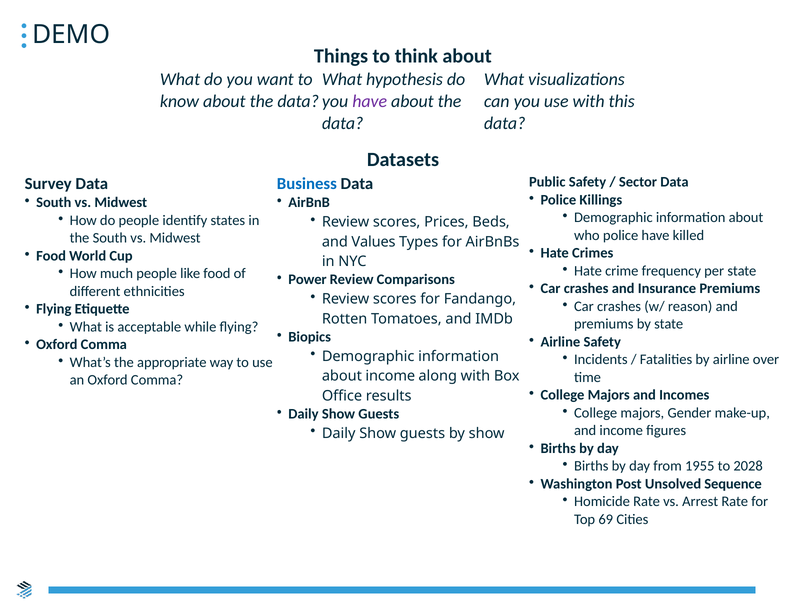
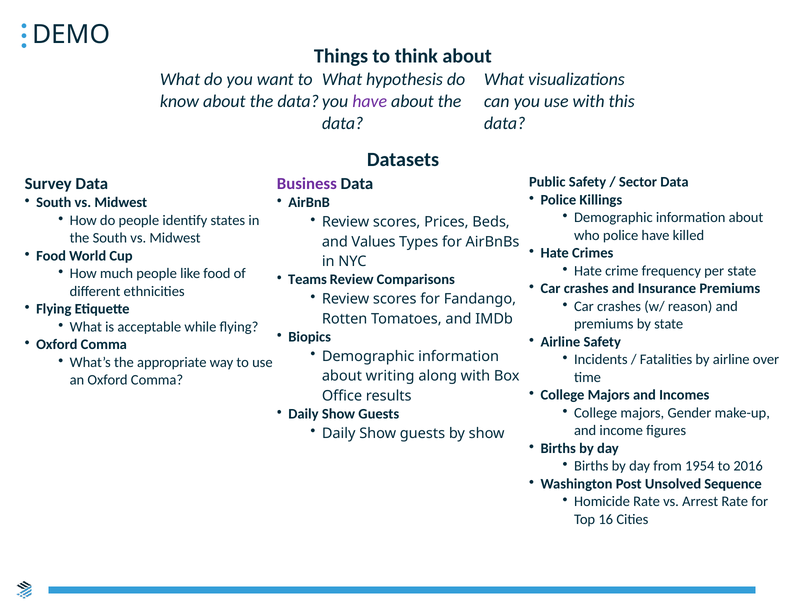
Business colour: blue -> purple
Power: Power -> Teams
about income: income -> writing
1955: 1955 -> 1954
2028: 2028 -> 2016
69: 69 -> 16
